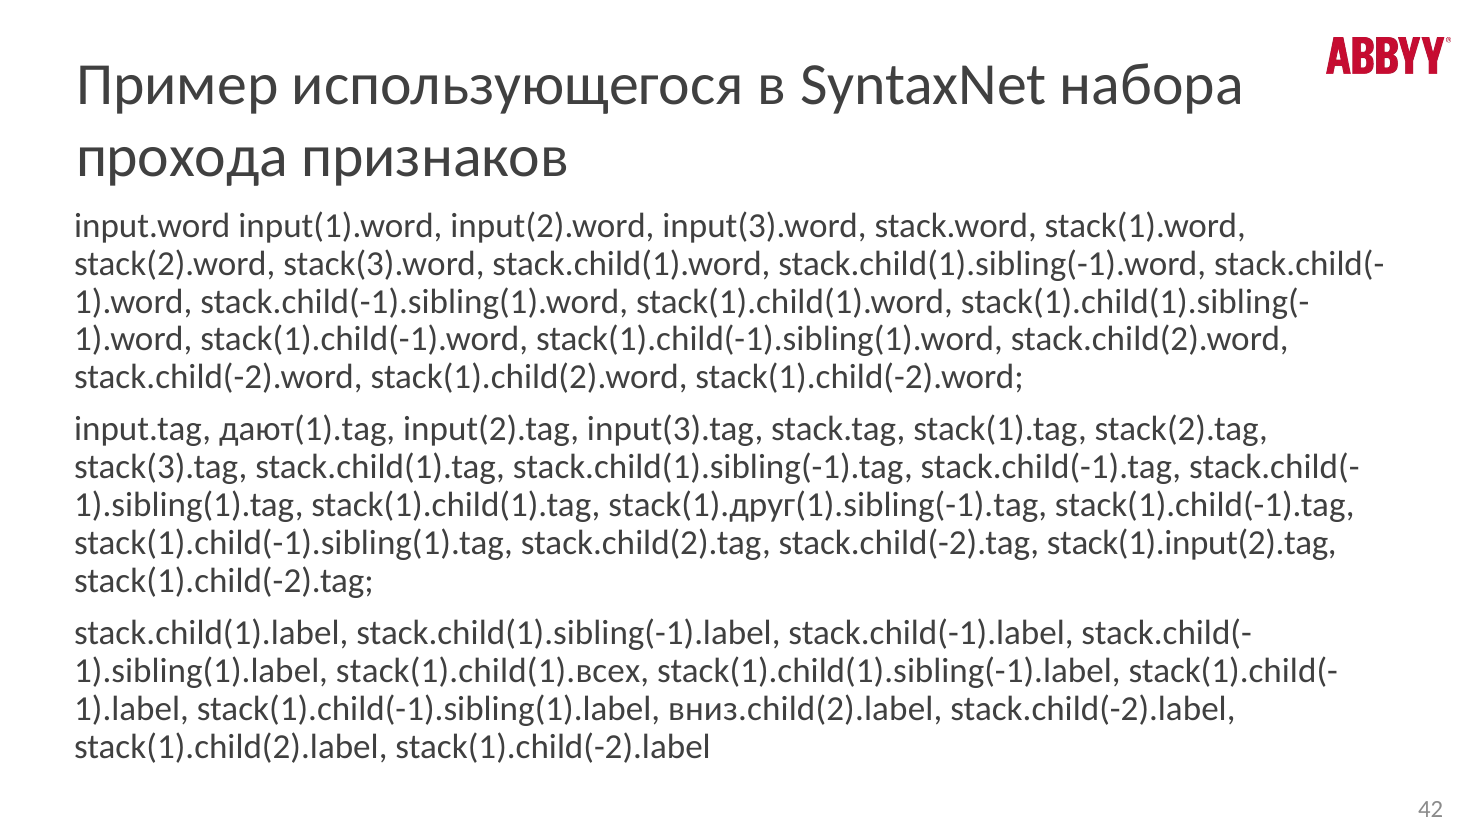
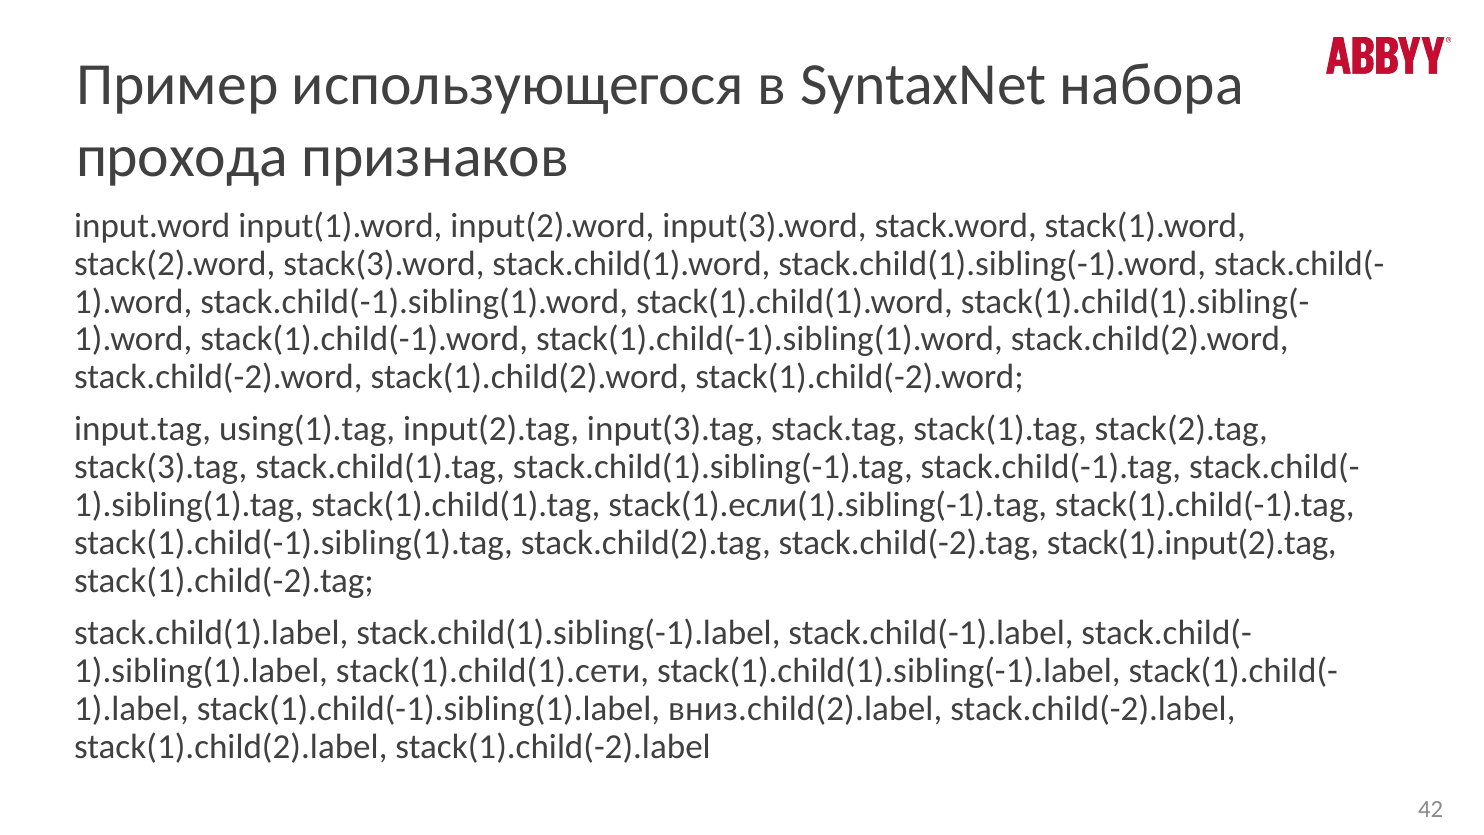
дают(1).tag: дают(1).tag -> using(1).tag
stack(1).друг(1).sibling(-1).tag: stack(1).друг(1).sibling(-1).tag -> stack(1).если(1).sibling(-1).tag
stack(1).child(1).всех: stack(1).child(1).всех -> stack(1).child(1).сети
